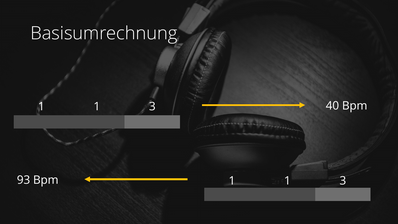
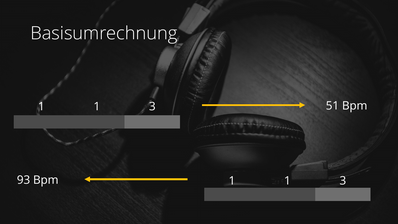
40: 40 -> 51
